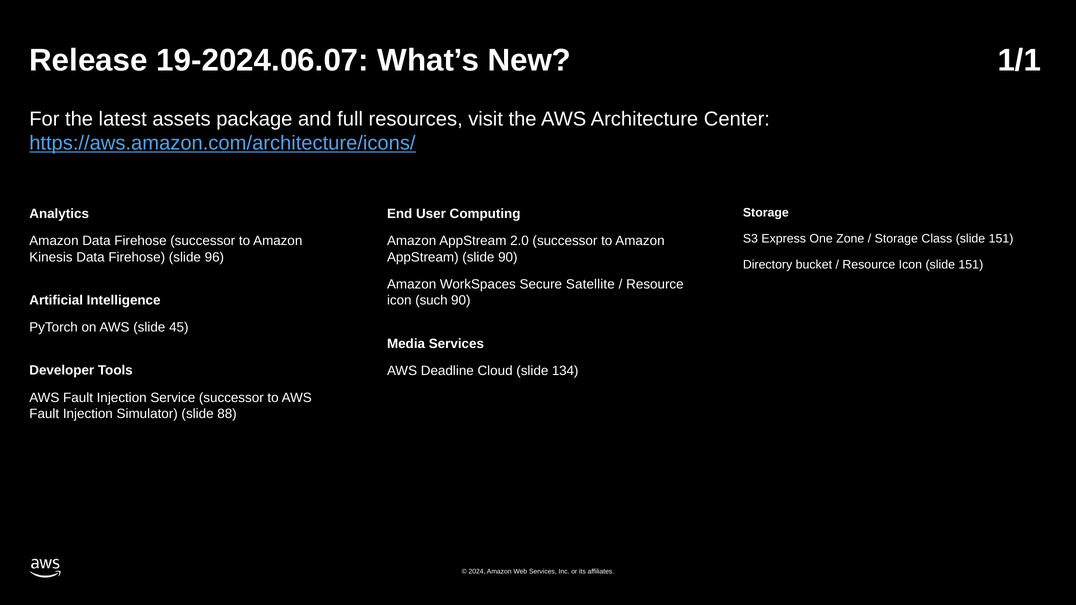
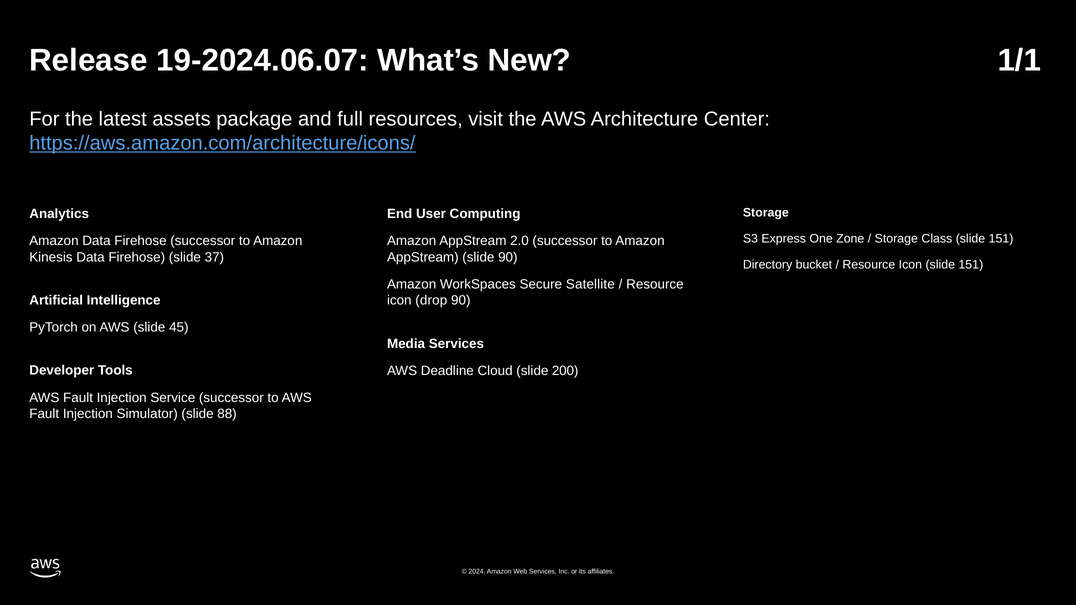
96: 96 -> 37
such: such -> drop
134: 134 -> 200
